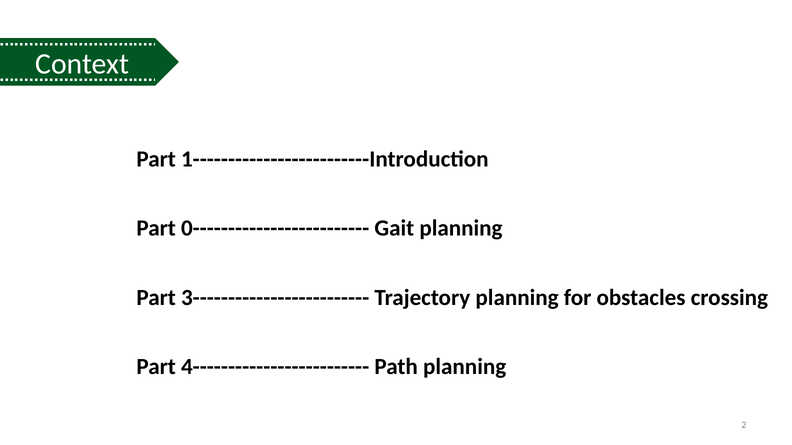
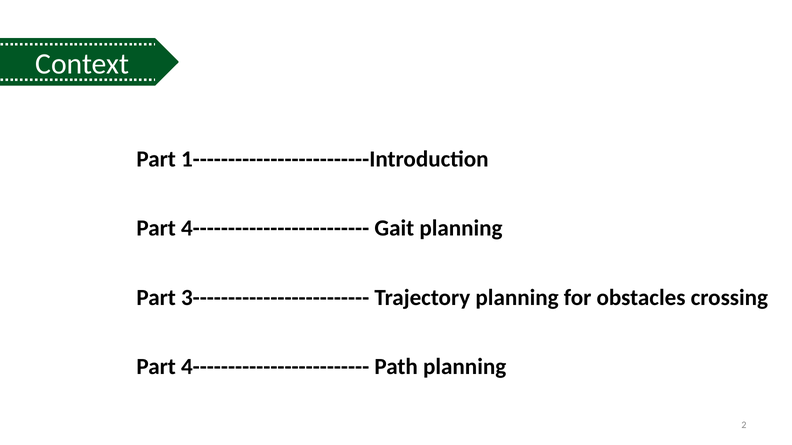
0------------------------- at (275, 229): 0------------------------- -> 4-------------------------
